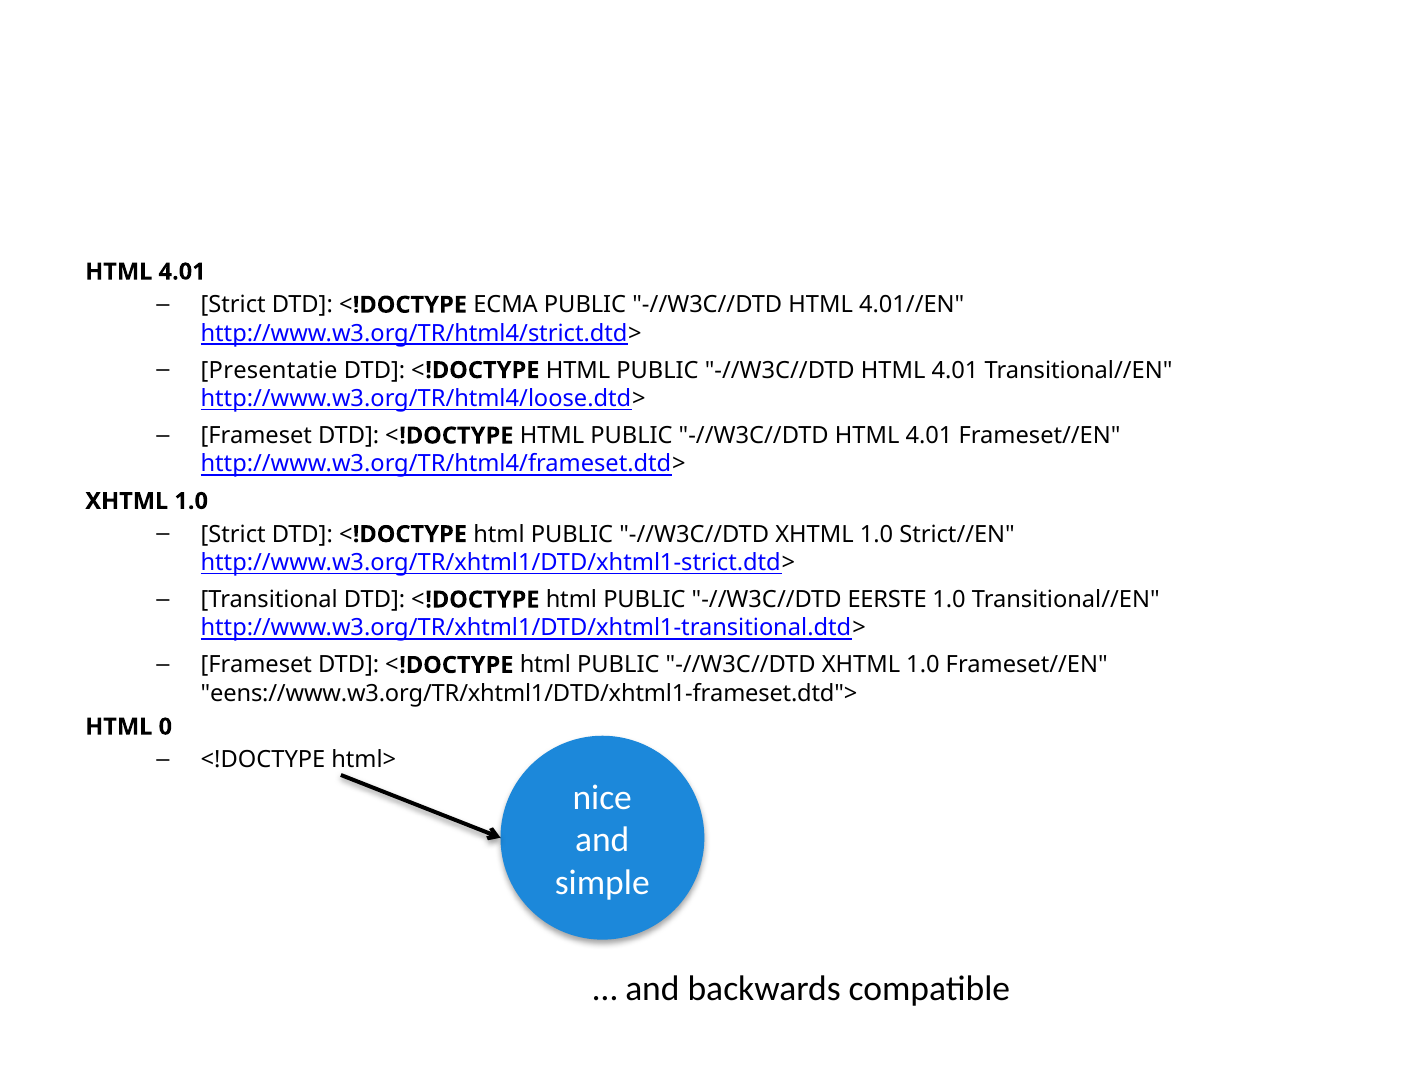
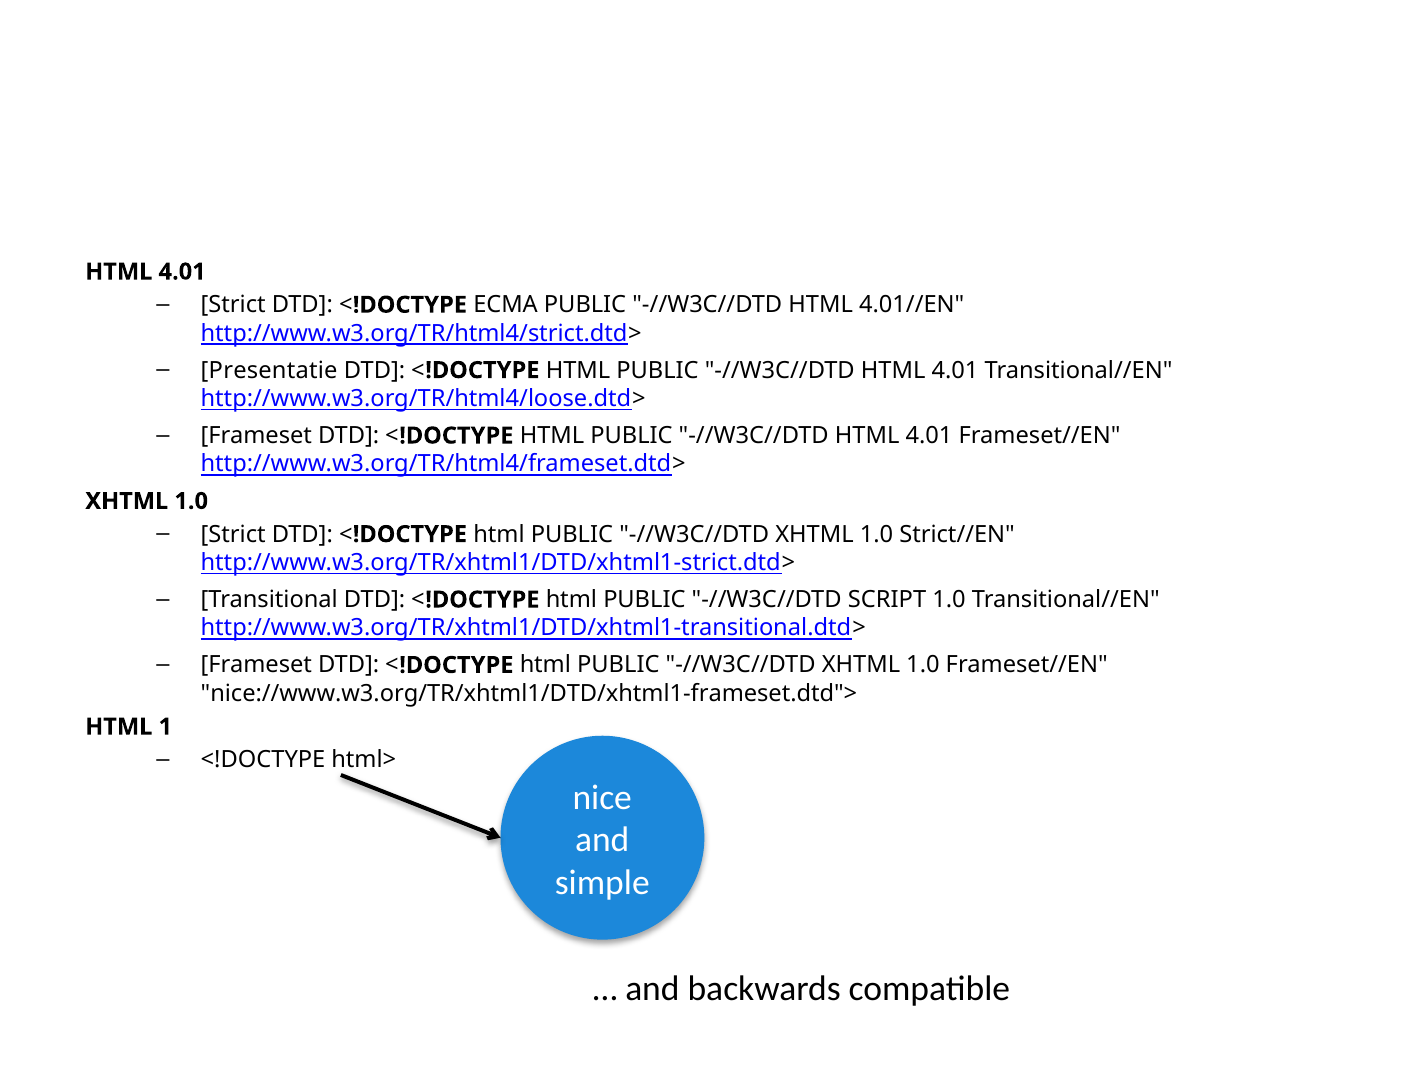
EERSTE: EERSTE -> SCRIPT
eens://www.w3.org/TR/xhtml1/DTD/xhtml1-frameset.dtd">: eens://www.w3.org/TR/xhtml1/DTD/xhtml1-frameset.dtd"> -> nice://www.w3.org/TR/xhtml1/DTD/xhtml1-frameset.dtd">
0: 0 -> 1
